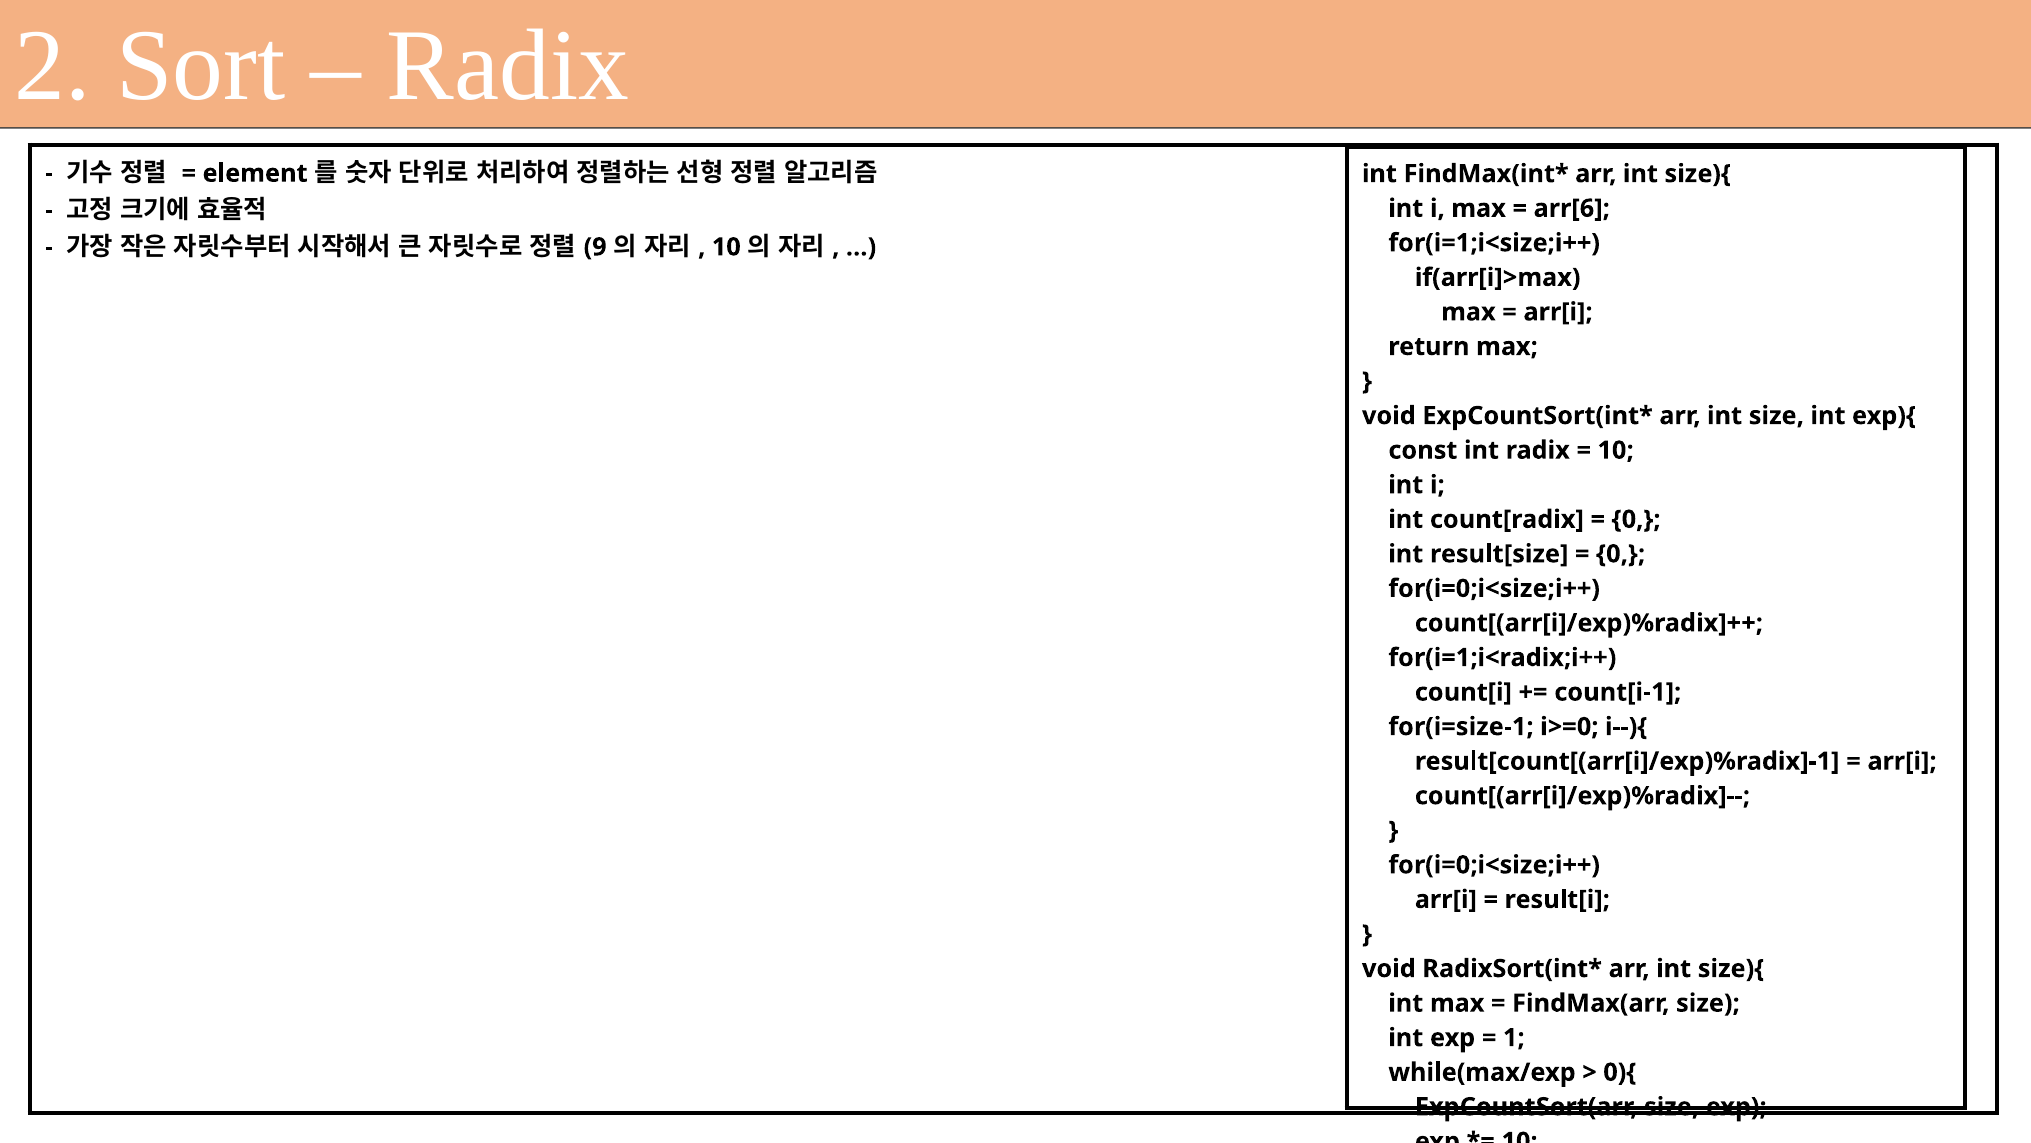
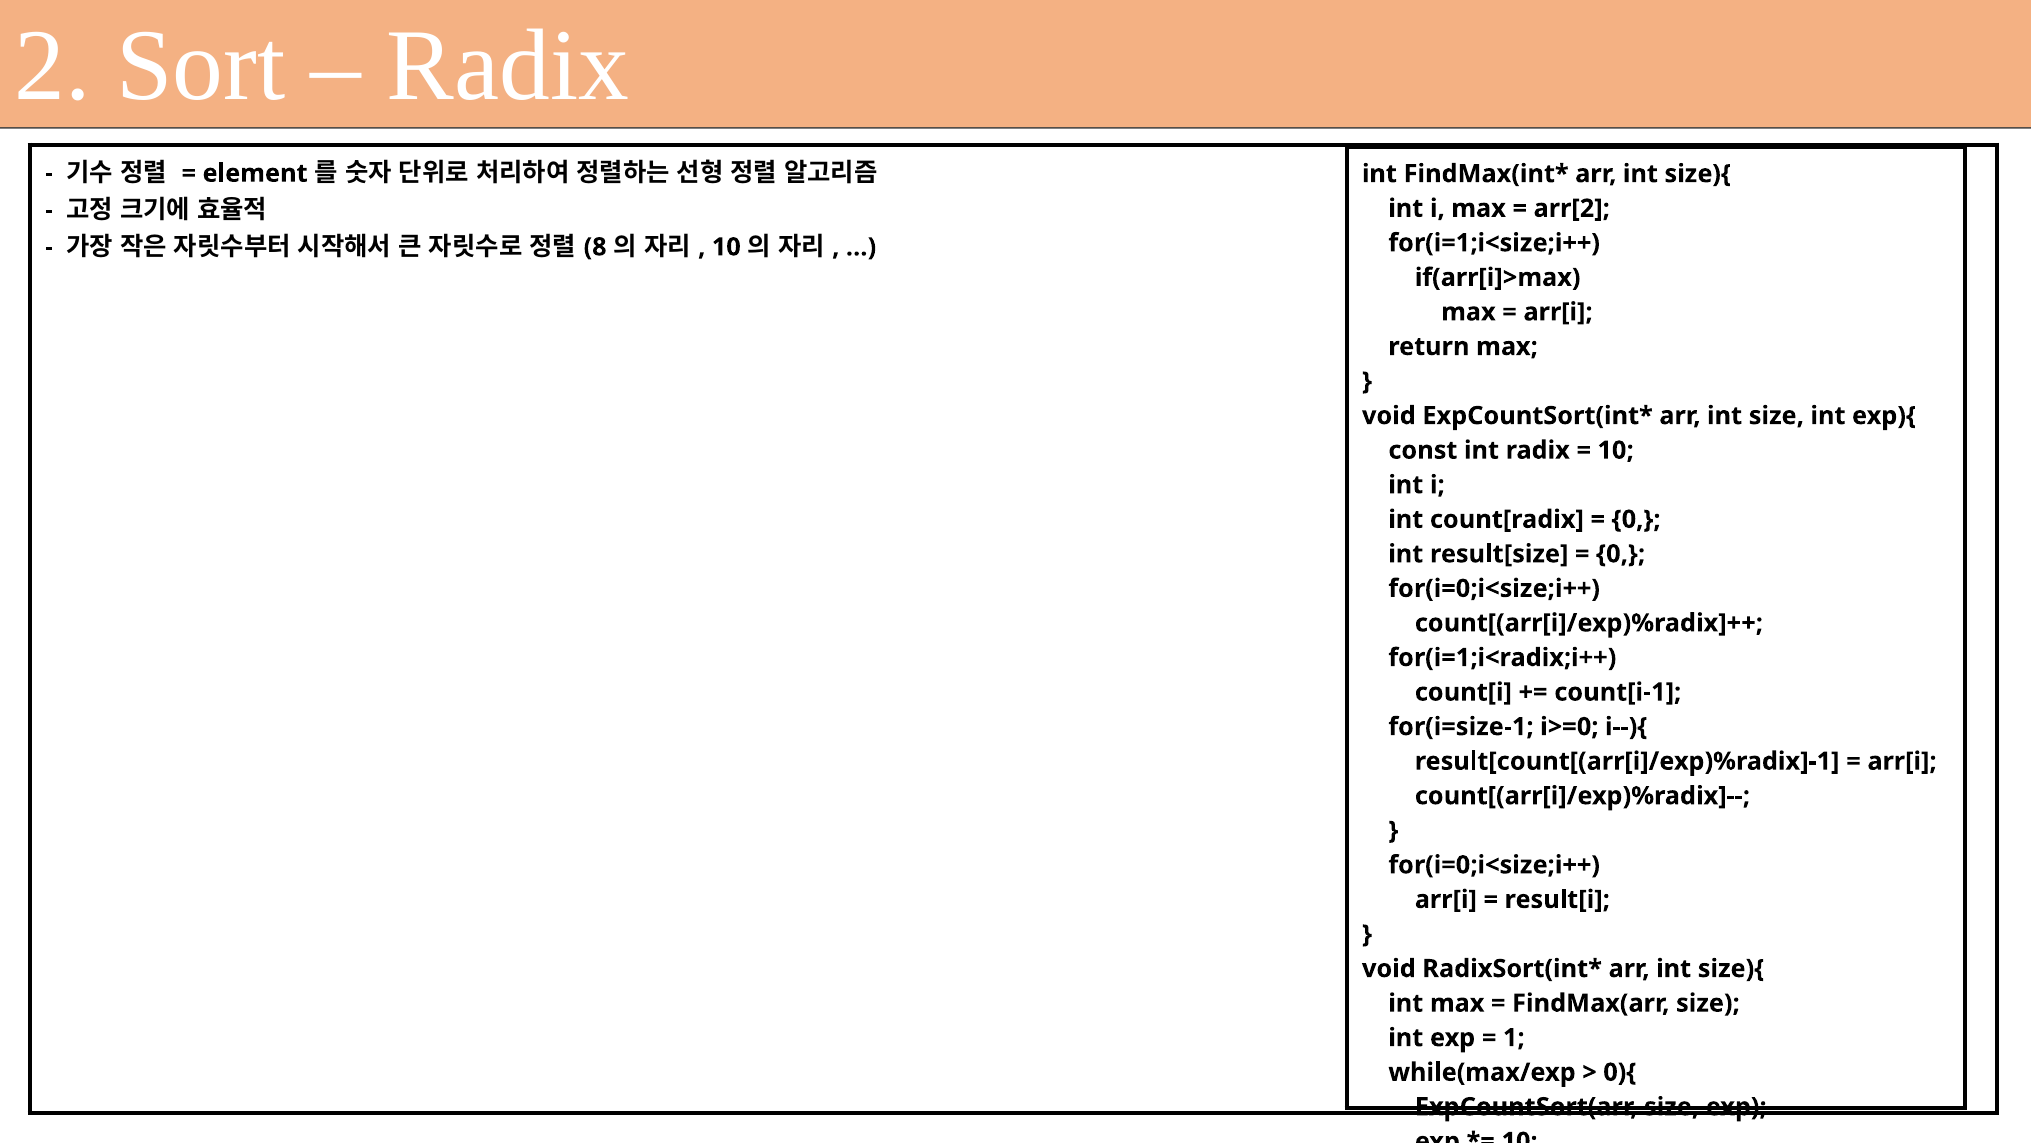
arr[6: arr[6 -> arr[2
9: 9 -> 8
